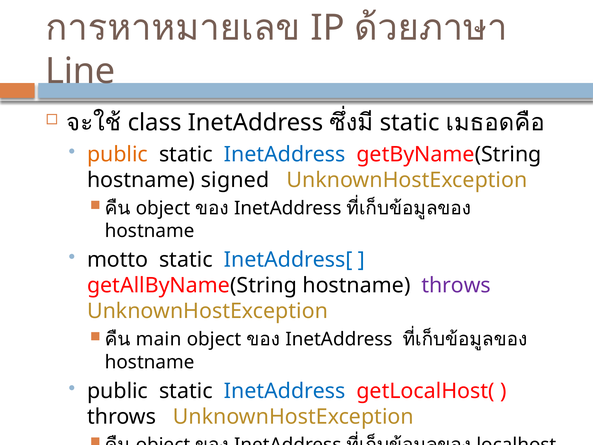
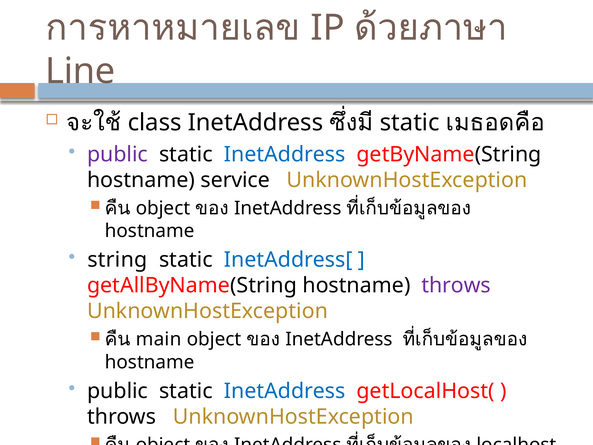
public at (117, 154) colour: orange -> purple
signed: signed -> service
motto: motto -> string
